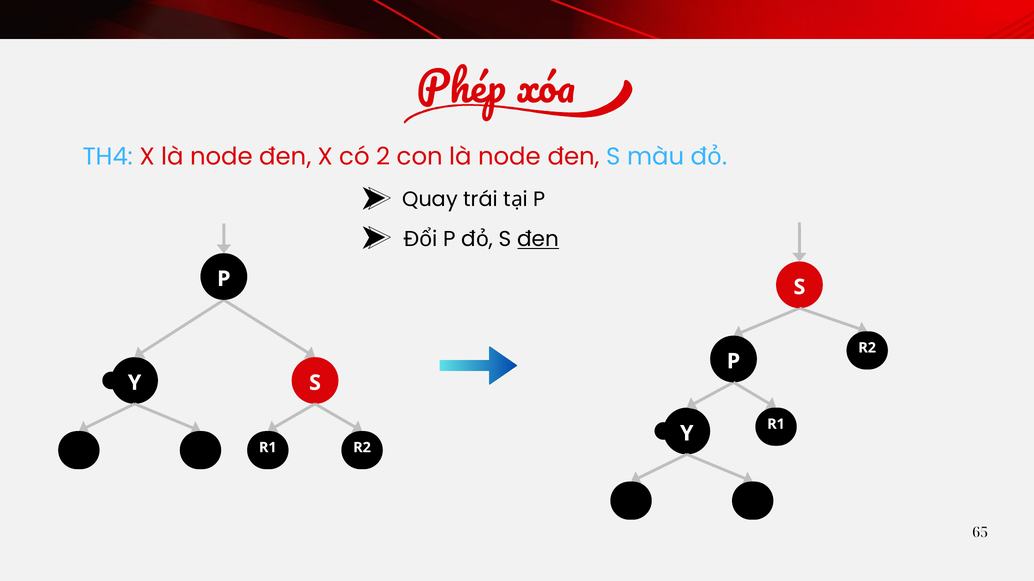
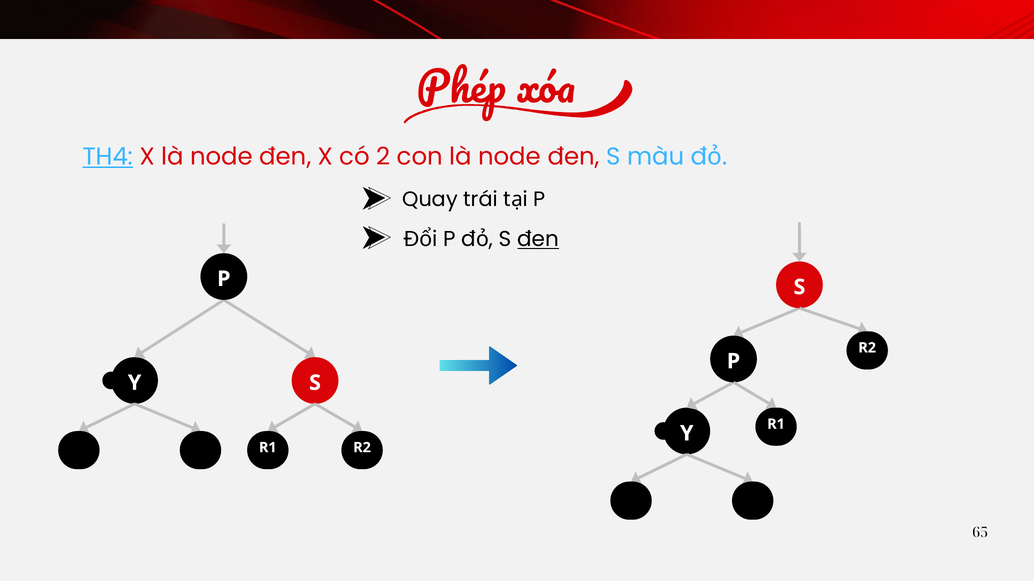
TH4 underline: none -> present
